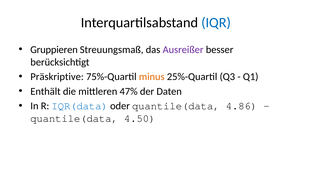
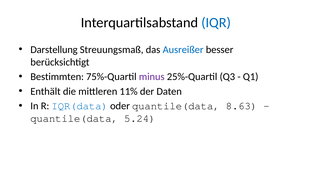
Gruppieren: Gruppieren -> Darstellung
Ausreißer colour: purple -> blue
Präskriptive: Präskriptive -> Bestimmten
minus colour: orange -> purple
47%: 47% -> 11%
4.86: 4.86 -> 8.63
4.50: 4.50 -> 5.24
